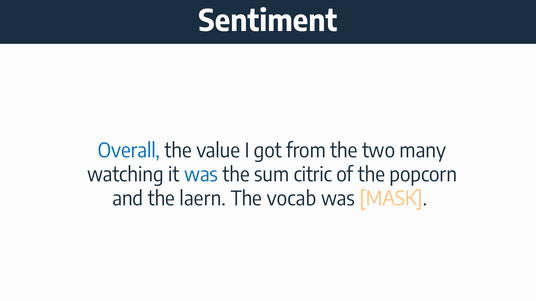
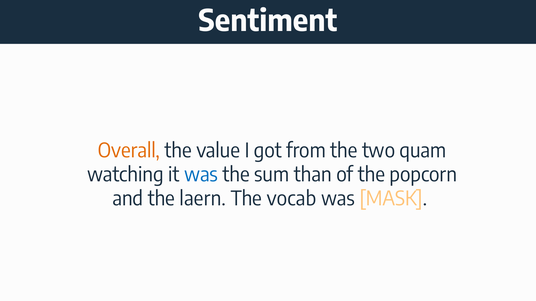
Overall colour: blue -> orange
many: many -> quam
citric: citric -> than
